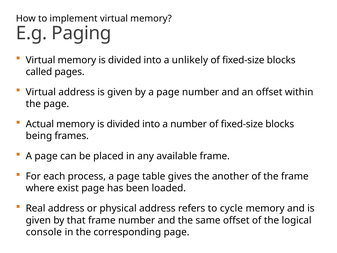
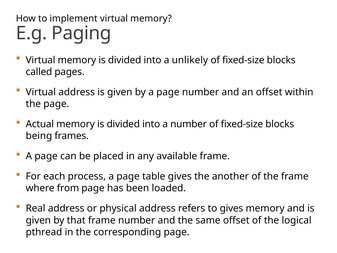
exist: exist -> from
to cycle: cycle -> gives
console: console -> pthread
